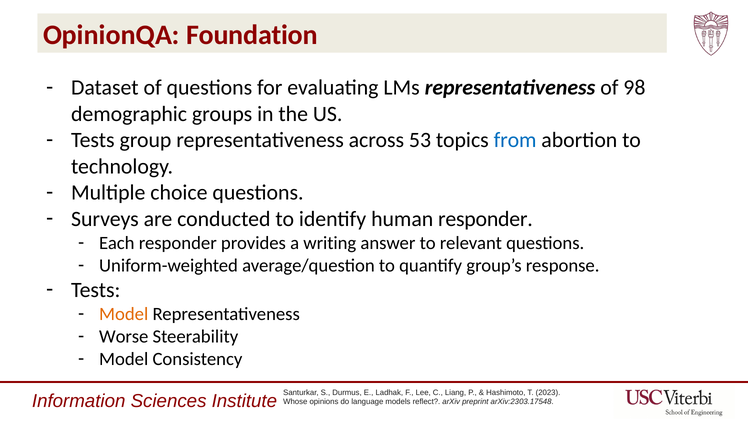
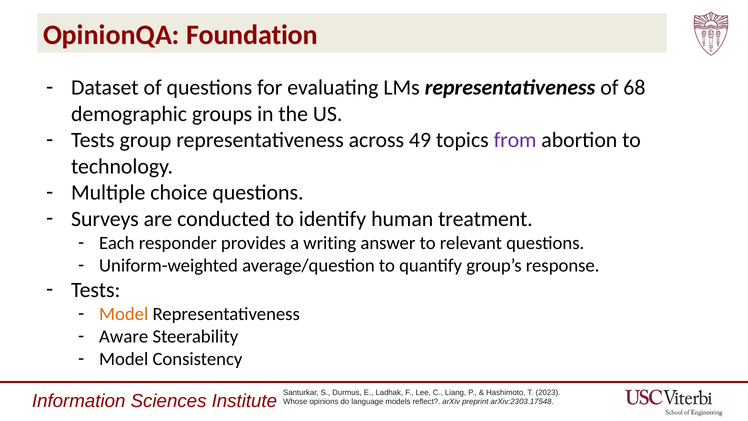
98: 98 -> 68
53: 53 -> 49
from colour: blue -> purple
human responder: responder -> treatment
Worse: Worse -> Aware
